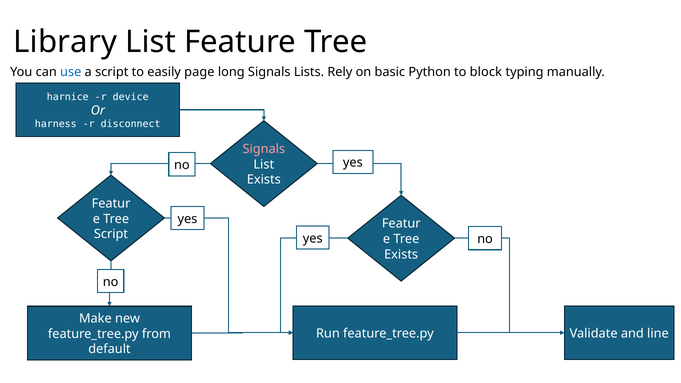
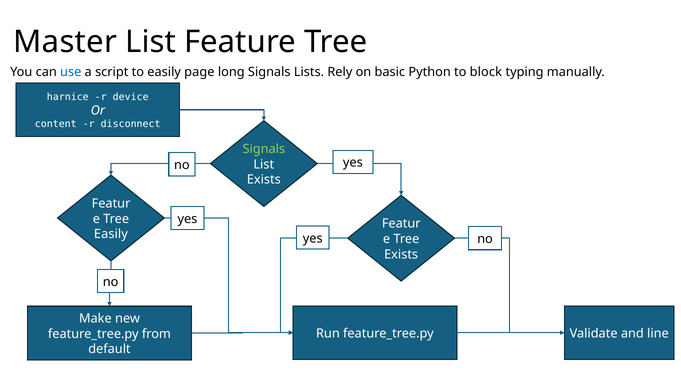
Library: Library -> Master
harness: harness -> content
Signals at (264, 149) colour: pink -> light green
Script at (111, 234): Script -> Easily
